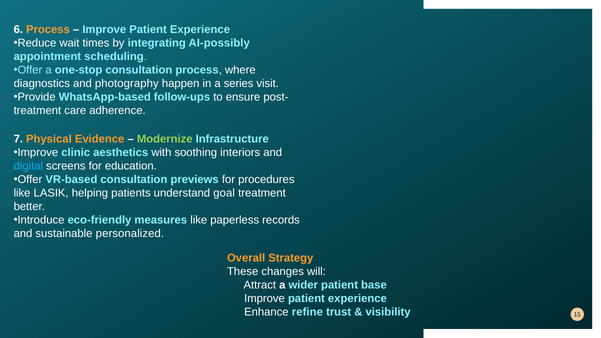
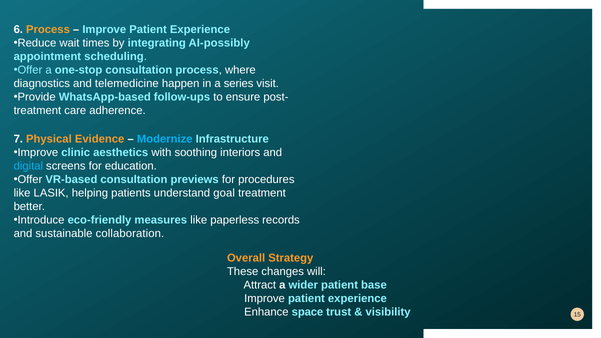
photography: photography -> telemedicine
Modernize colour: light green -> light blue
personalized: personalized -> collaboration
refine: refine -> space
